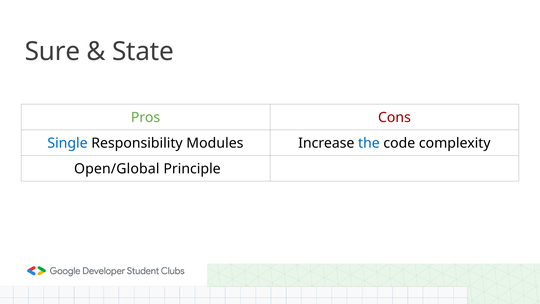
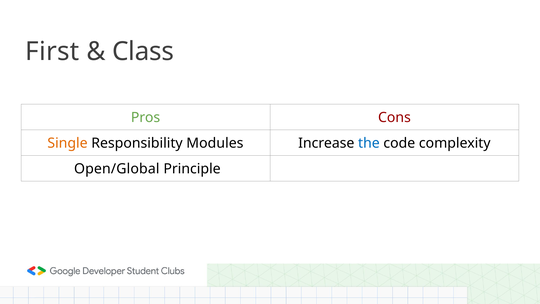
Sure: Sure -> First
State: State -> Class
Single colour: blue -> orange
